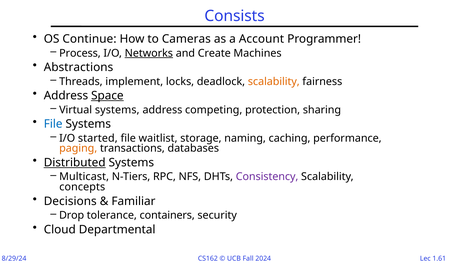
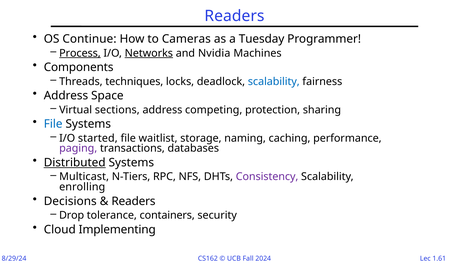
Consists at (235, 16): Consists -> Readers
Account: Account -> Tuesday
Process underline: none -> present
Create: Create -> Nvidia
Abstractions: Abstractions -> Components
implement: implement -> techniques
scalability at (274, 81) colour: orange -> blue
Space underline: present -> none
Virtual systems: systems -> sections
paging colour: orange -> purple
concepts: concepts -> enrolling
Familiar at (133, 201): Familiar -> Readers
Departmental: Departmental -> Implementing
